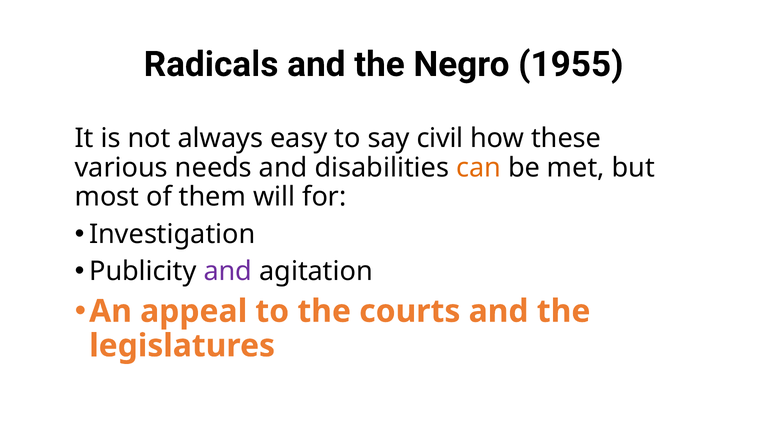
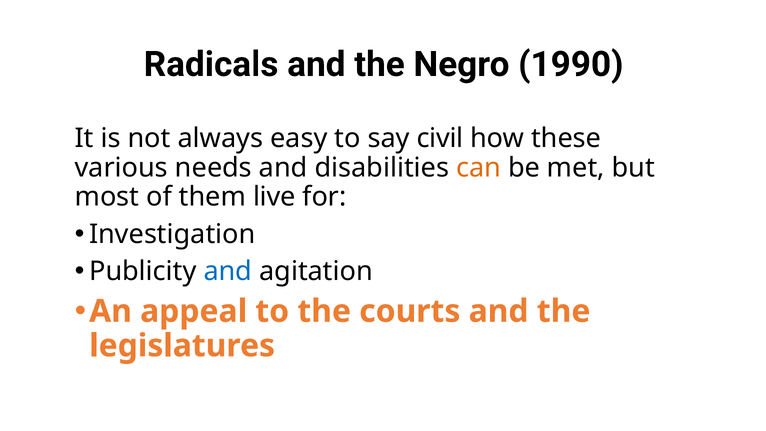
1955: 1955 -> 1990
will: will -> live
and at (228, 271) colour: purple -> blue
